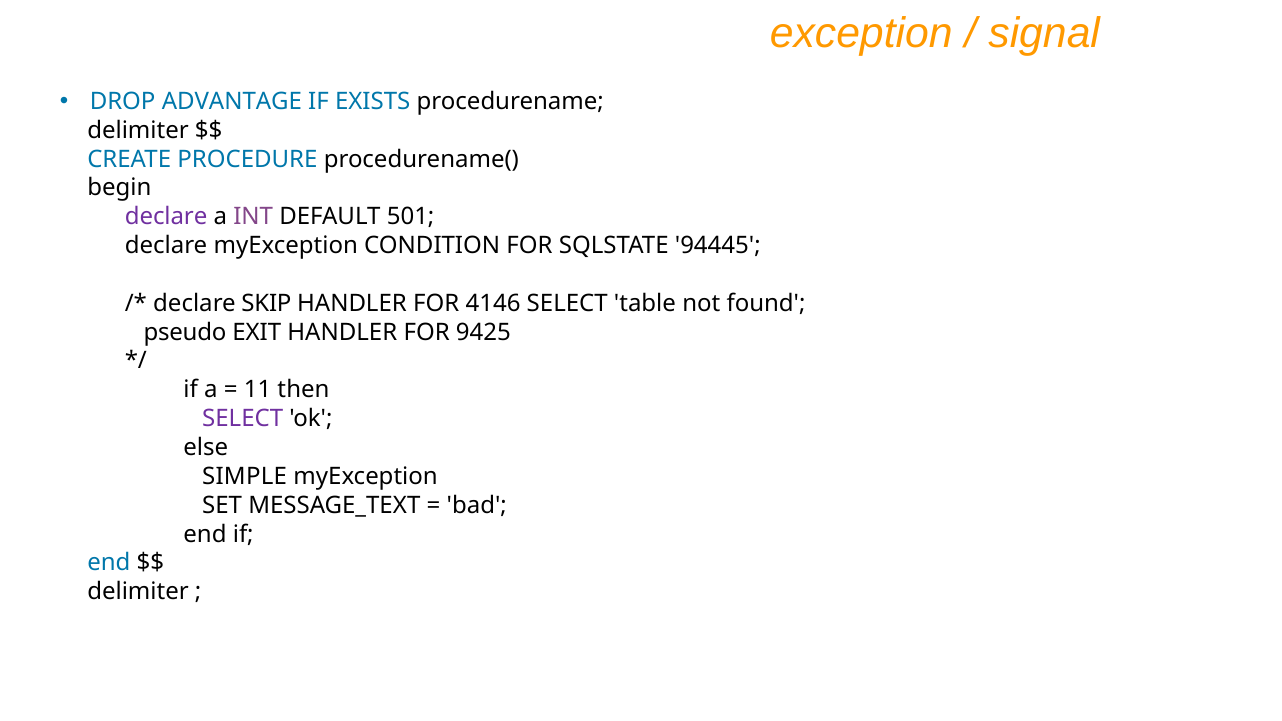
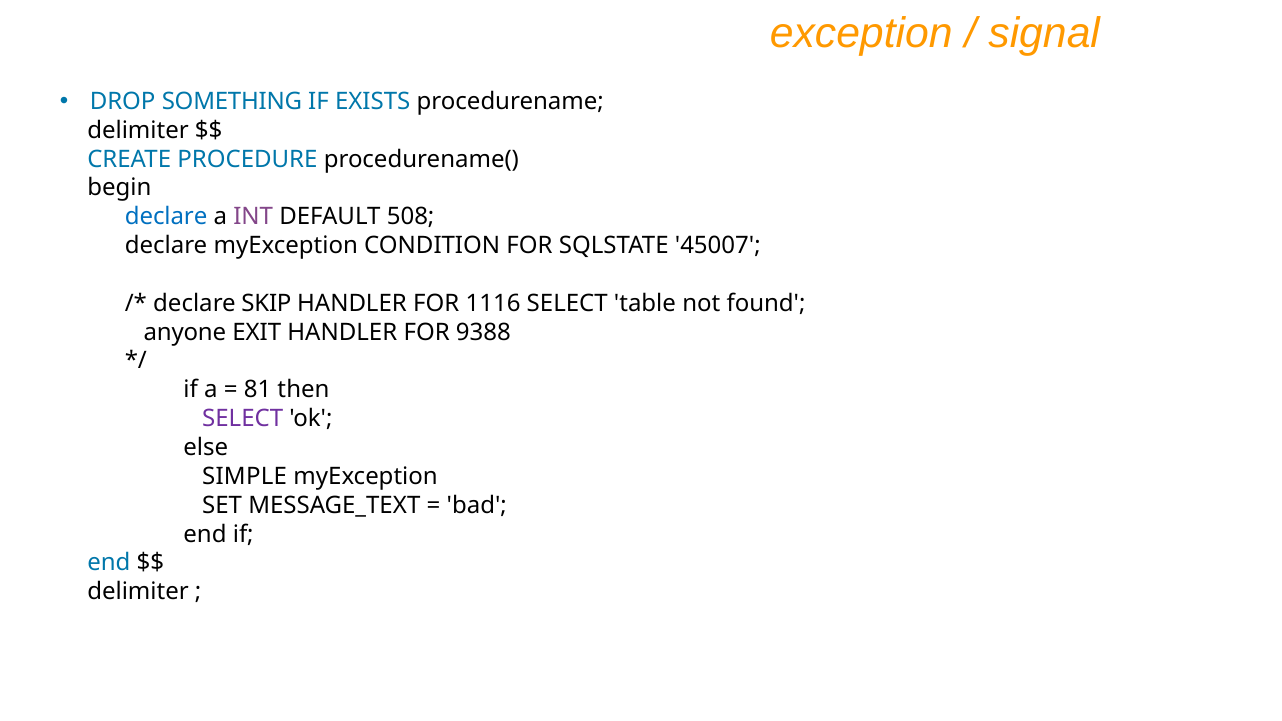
ADVANTAGE: ADVANTAGE -> SOMETHING
declare at (166, 217) colour: purple -> blue
501: 501 -> 508
94445: 94445 -> 45007
4146: 4146 -> 1116
pseudo: pseudo -> anyone
9425: 9425 -> 9388
11: 11 -> 81
